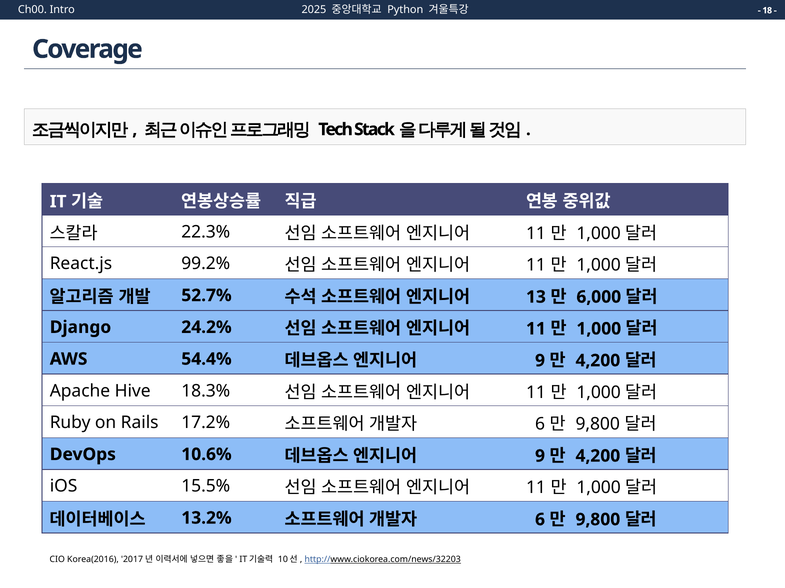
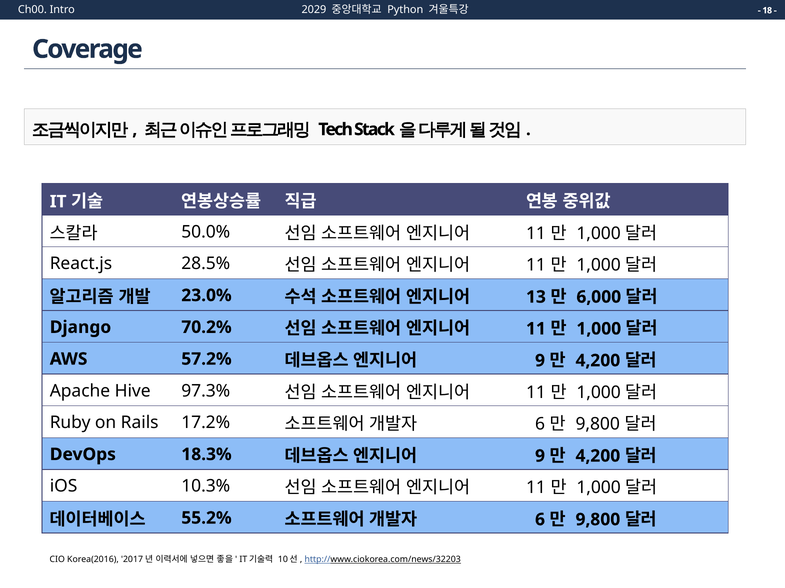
2025: 2025 -> 2029
22.3%: 22.3% -> 50.0%
99.2%: 99.2% -> 28.5%
52.7%: 52.7% -> 23.0%
24.2%: 24.2% -> 70.2%
54.4%: 54.4% -> 57.2%
18.3%: 18.3% -> 97.3%
10.6%: 10.6% -> 18.3%
15.5%: 15.5% -> 10.3%
13.2%: 13.2% -> 55.2%
